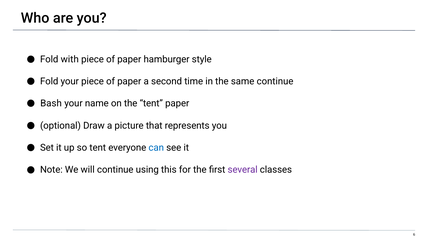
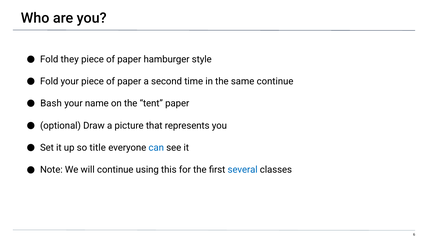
with: with -> they
so tent: tent -> title
several colour: purple -> blue
